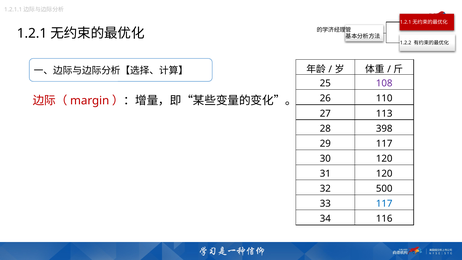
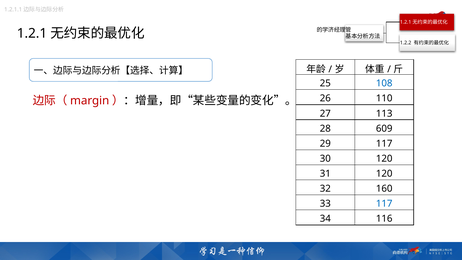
108 colour: purple -> blue
398: 398 -> 609
500: 500 -> 160
